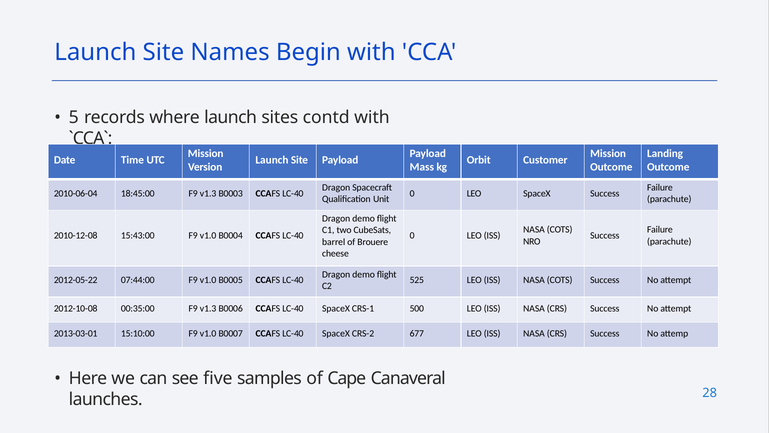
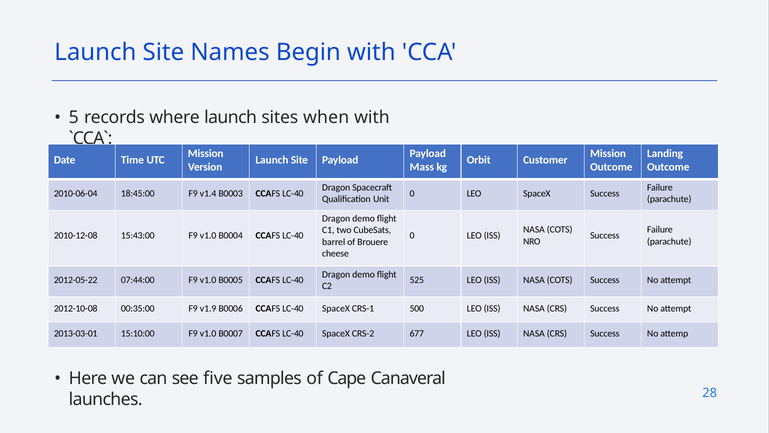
contd: contd -> when
18:45:00 F9 v1.3: v1.3 -> v1.4
00:35:00 F9 v1.3: v1.3 -> v1.9
